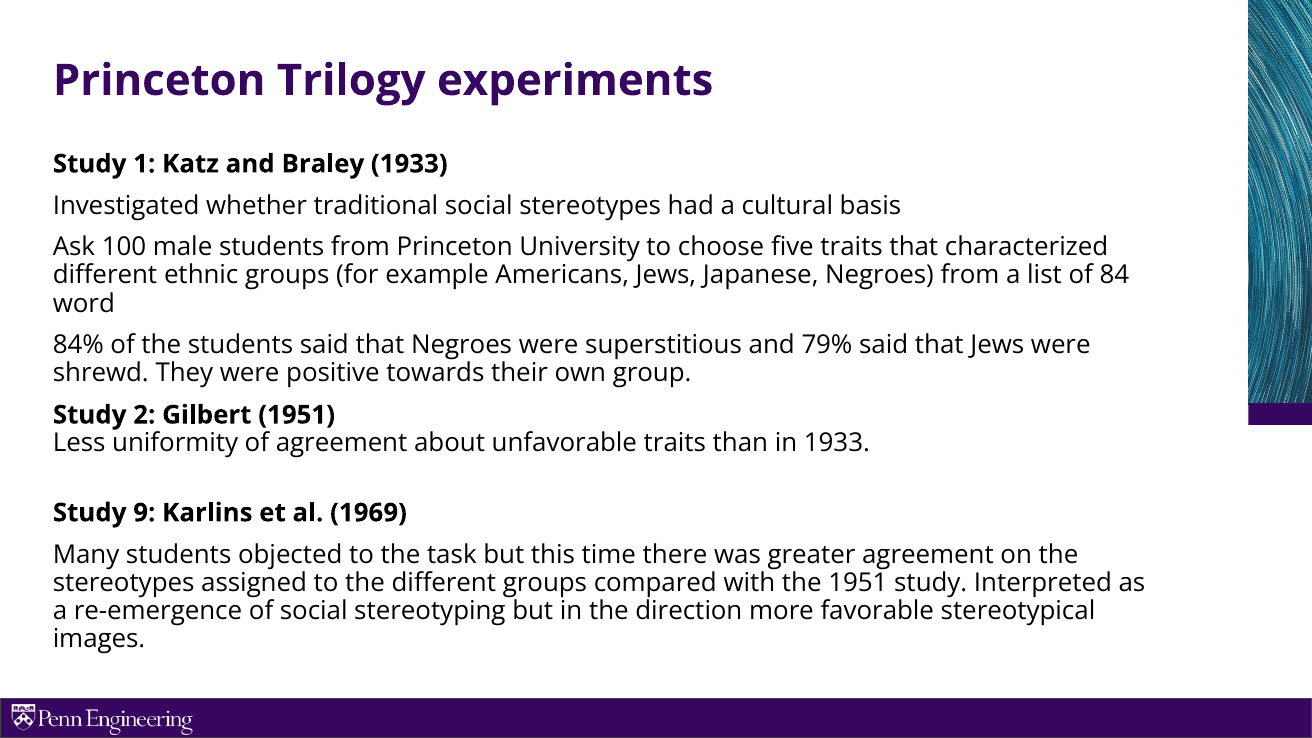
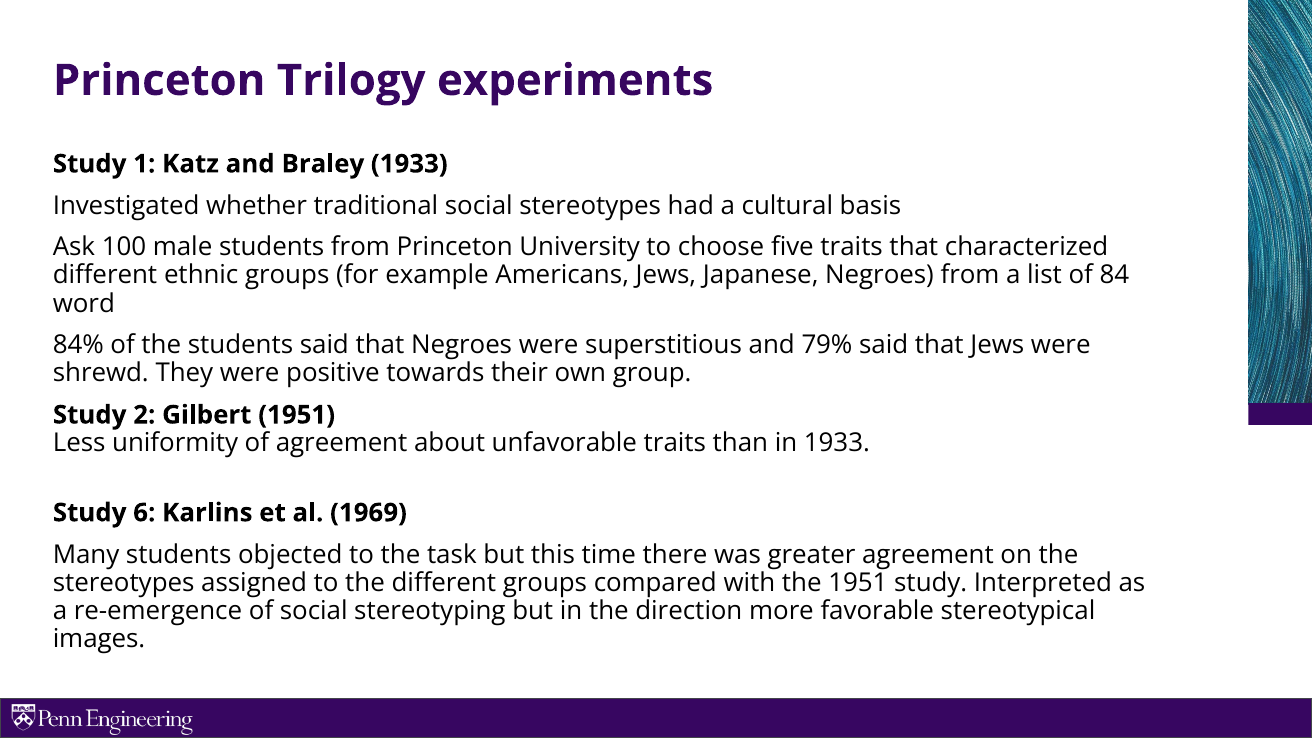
9: 9 -> 6
